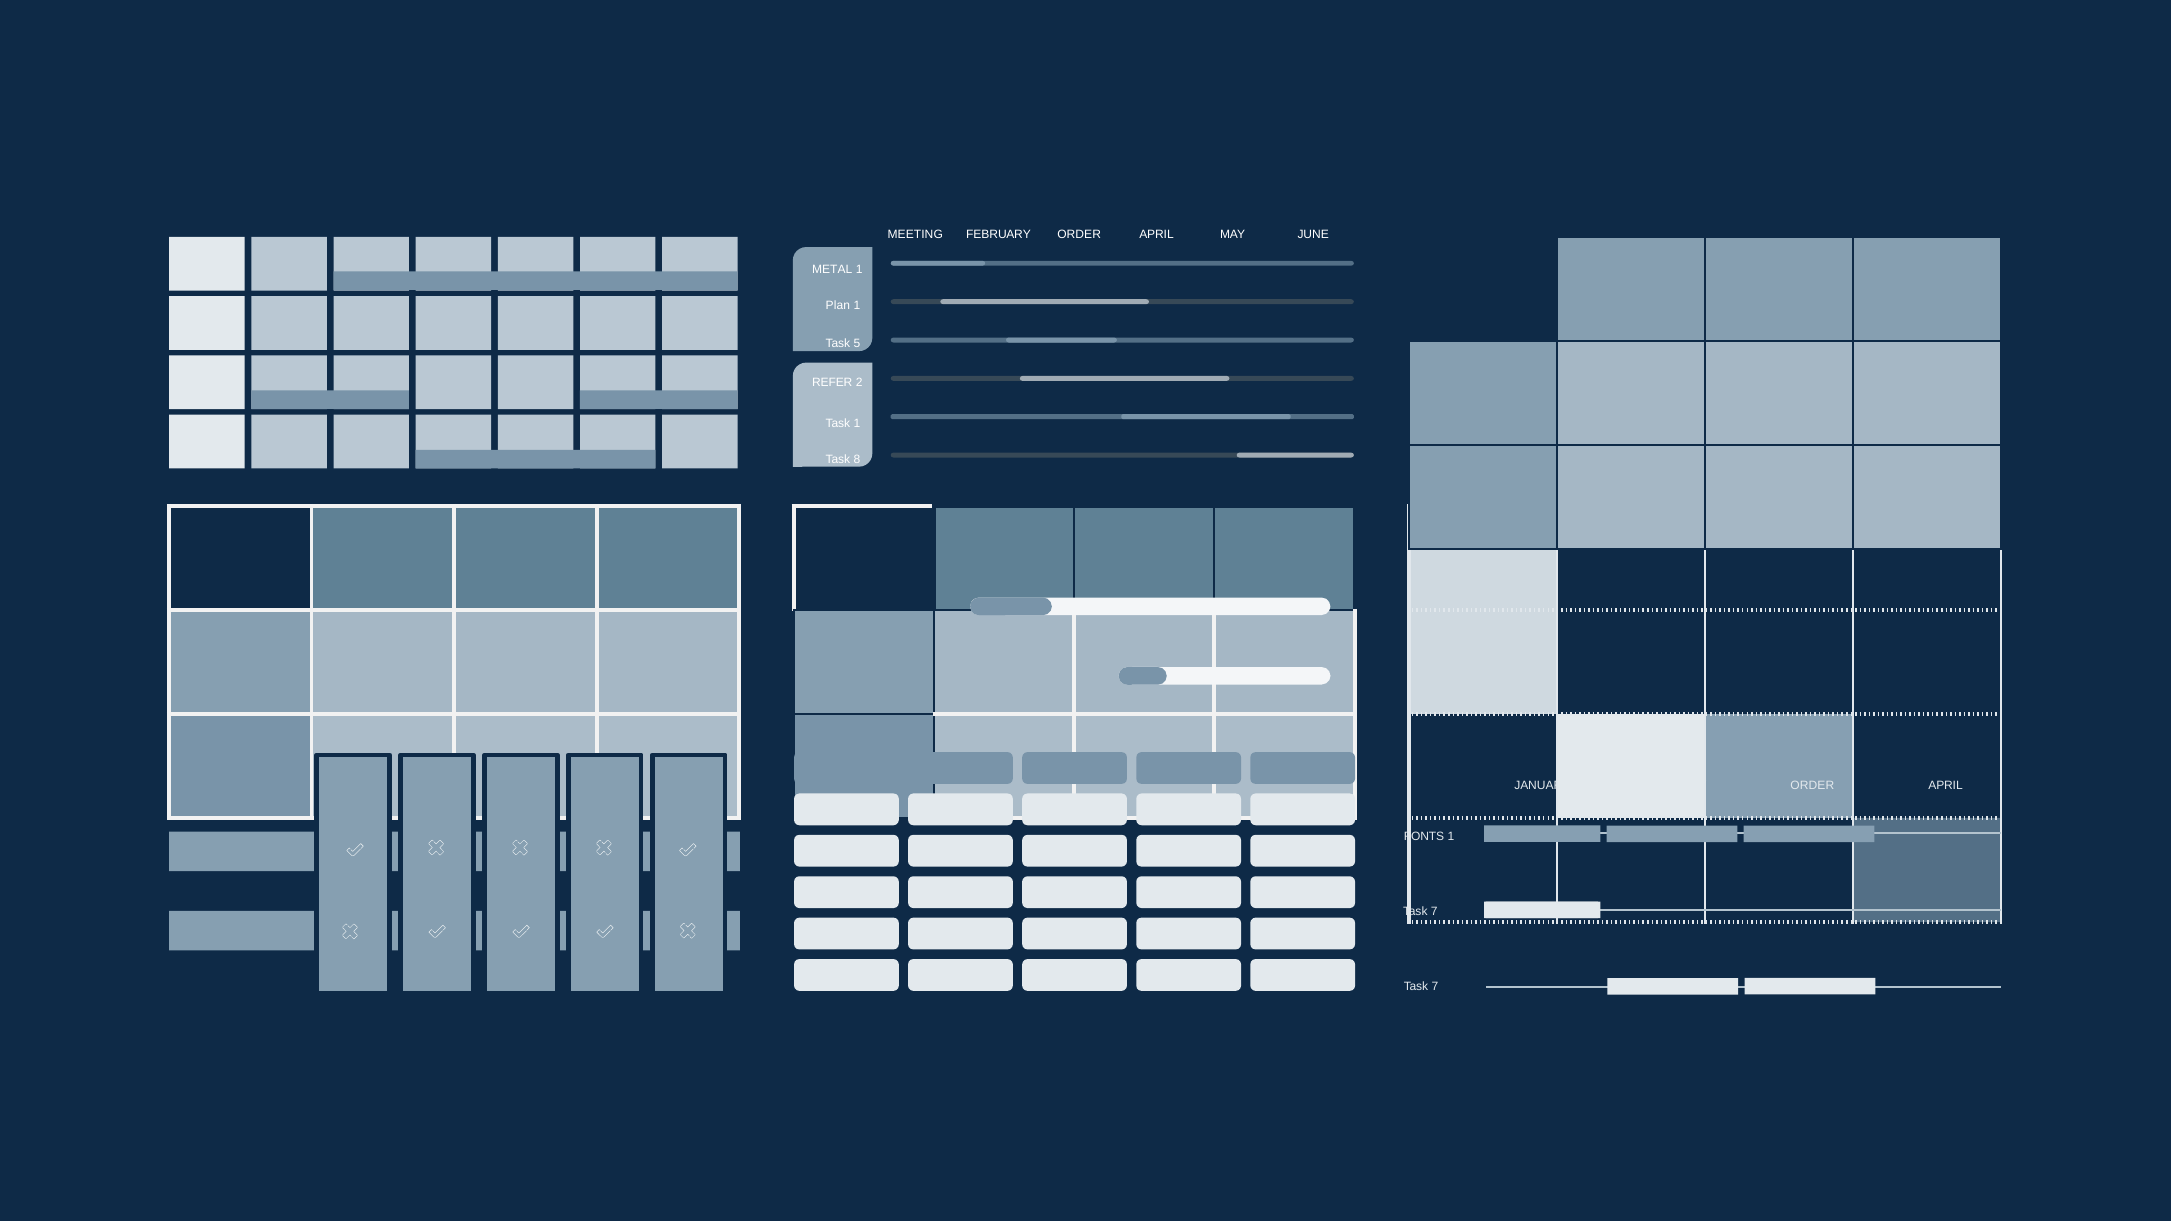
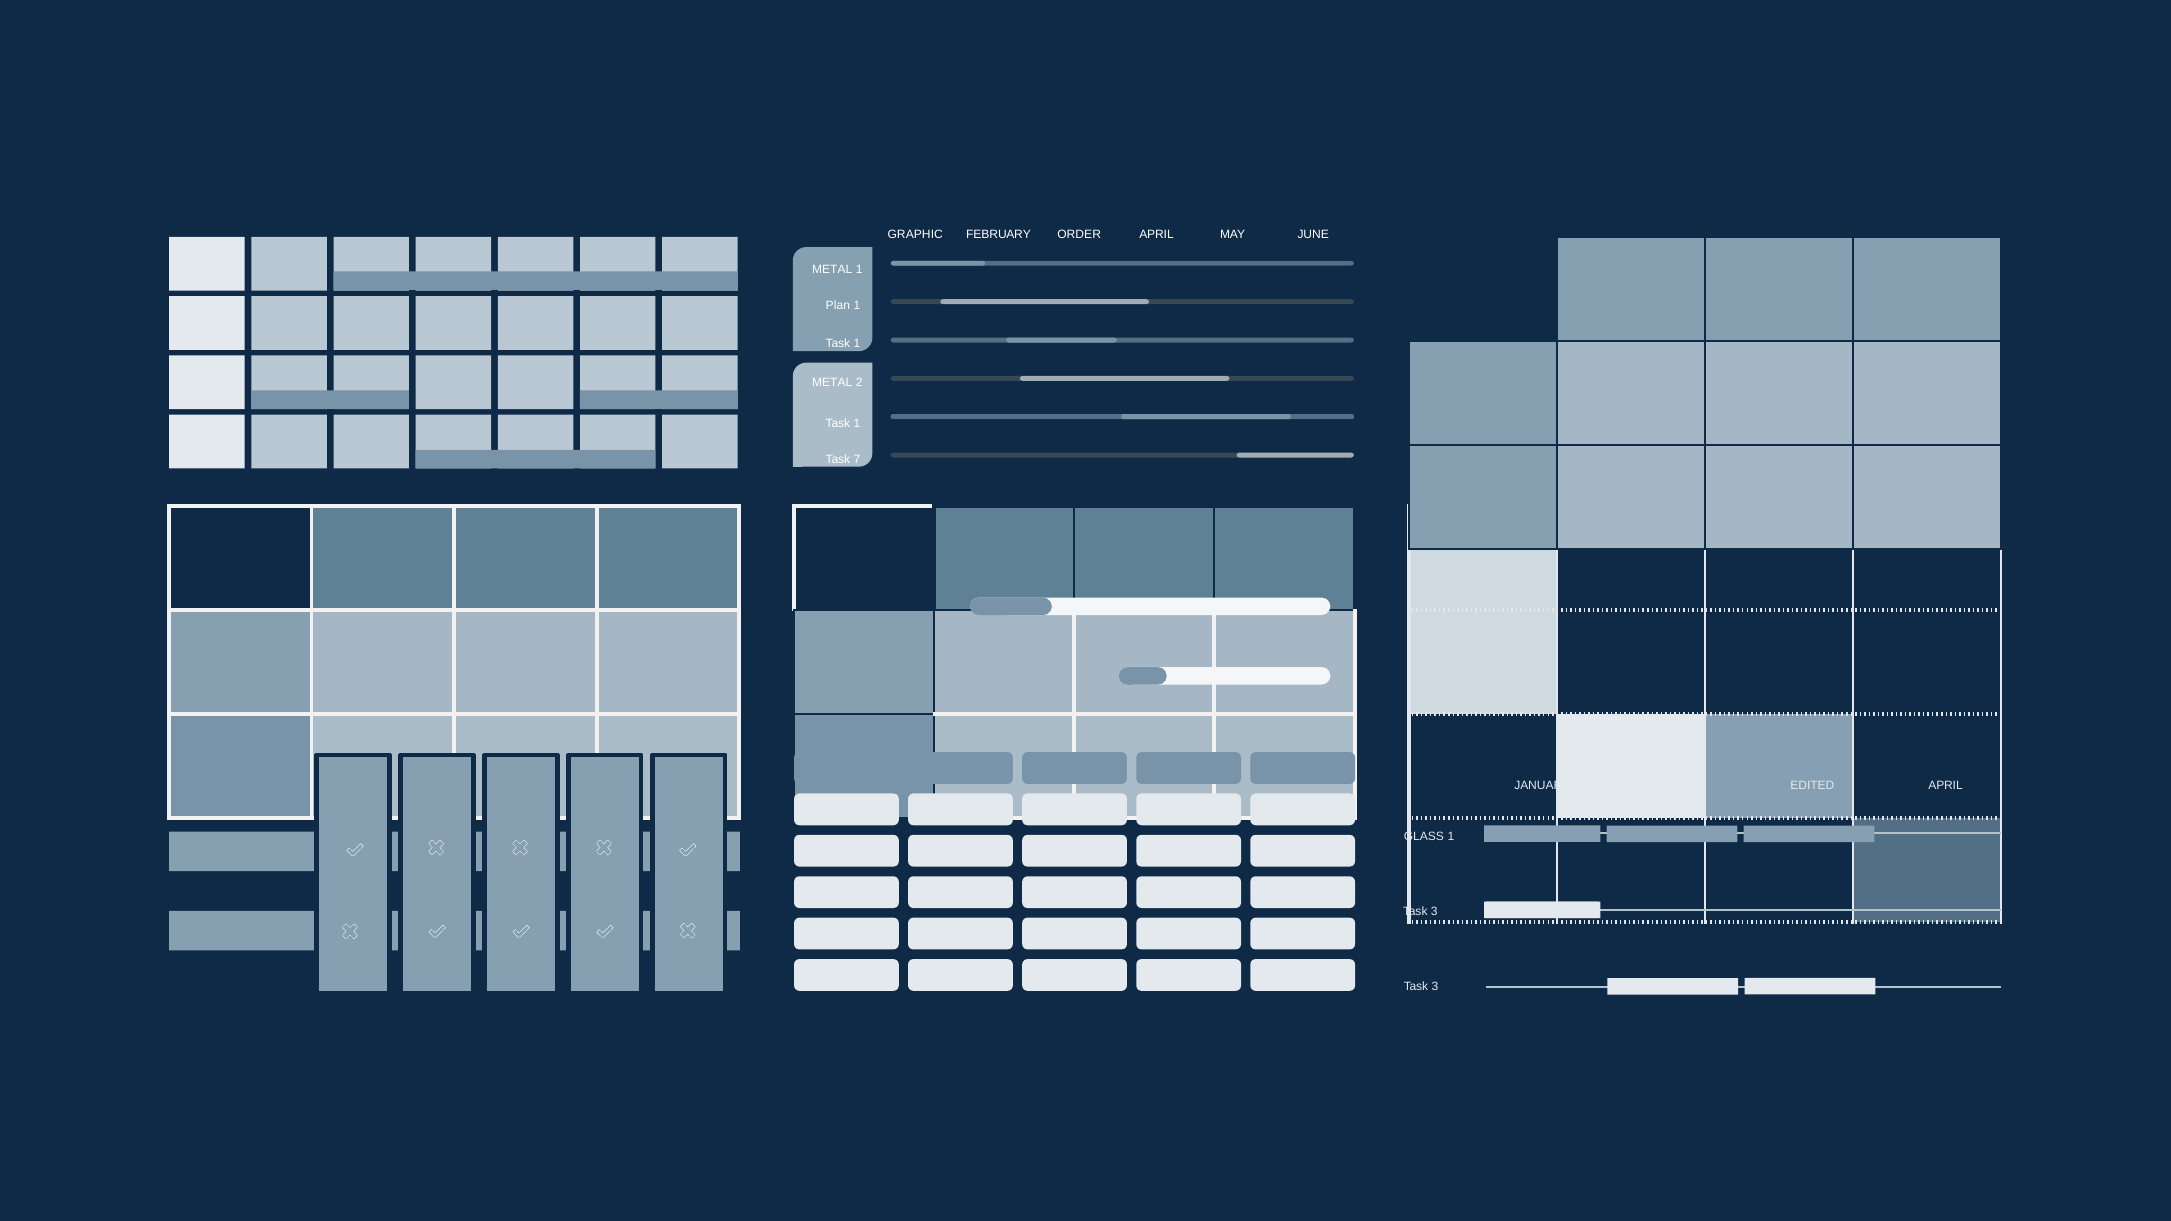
MEETING: MEETING -> GRAPHIC
5 at (857, 344): 5 -> 1
REFER at (832, 383): REFER -> METAL
8: 8 -> 7
JANUARY FEBRUARY ORDER: ORDER -> EDITED
FONTS: FONTS -> GLASS
7 at (1434, 912): 7 -> 3
7 at (1435, 987): 7 -> 3
